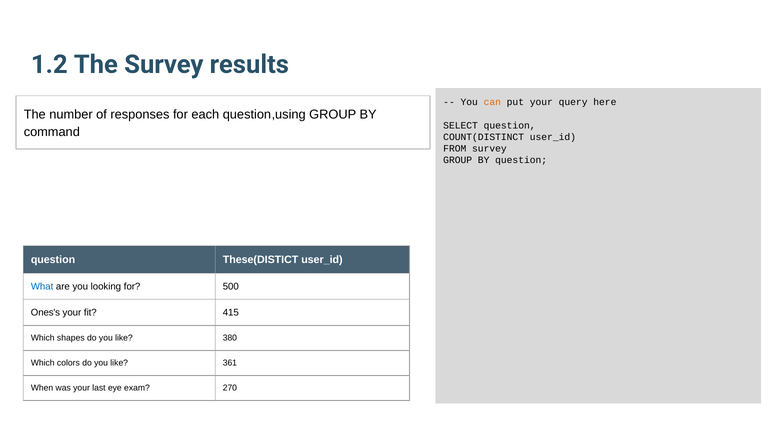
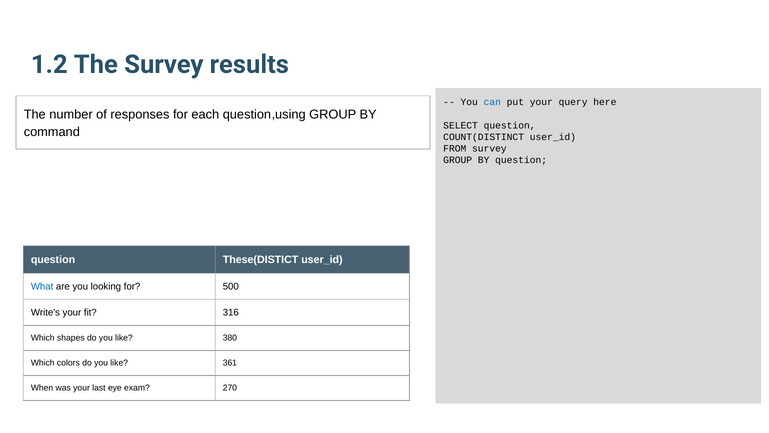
can colour: orange -> blue
Ones's: Ones's -> Write's
415: 415 -> 316
